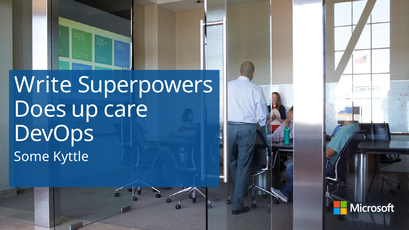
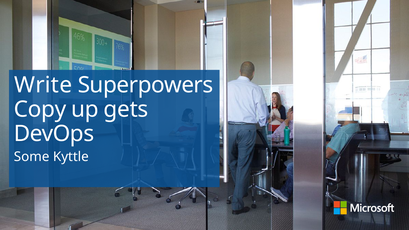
Does: Does -> Copy
care: care -> gets
